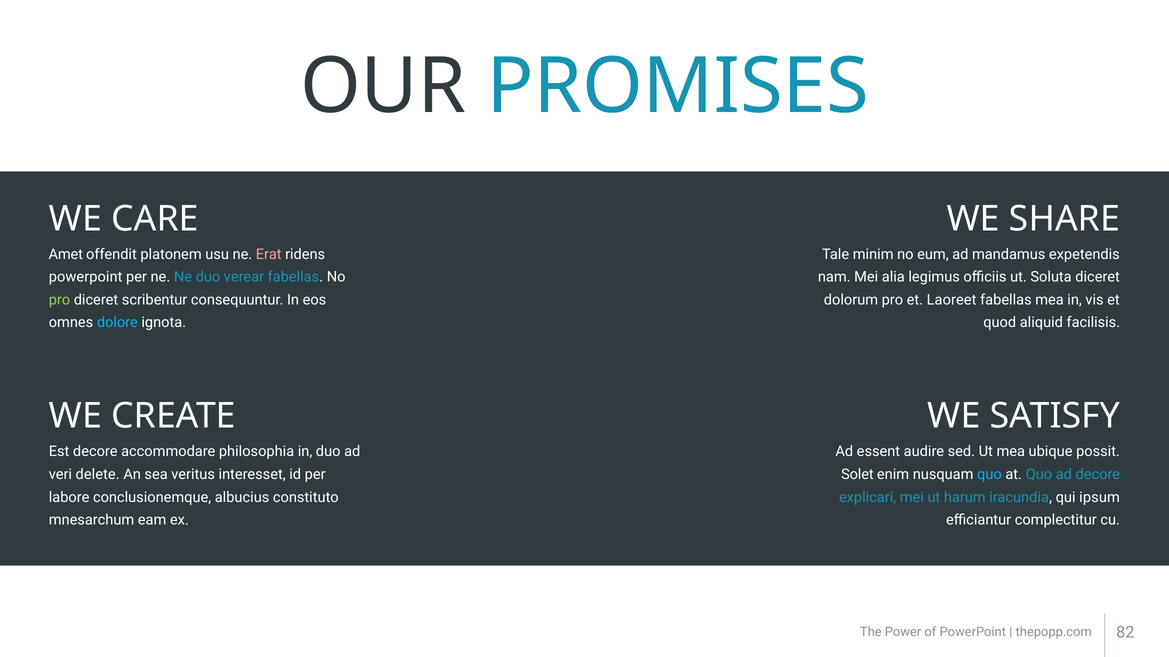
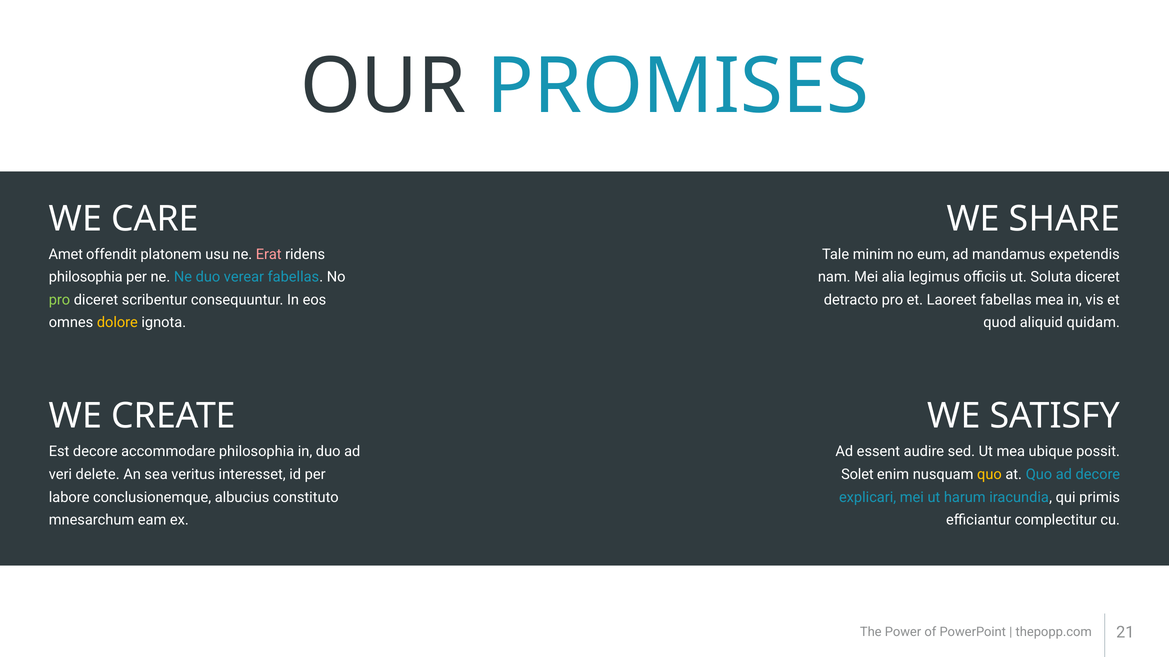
powerpoint at (86, 277): powerpoint -> philosophia
dolorum: dolorum -> detracto
dolore colour: light blue -> yellow
facilisis: facilisis -> quidam
quo at (989, 475) colour: light blue -> yellow
ipsum: ipsum -> primis
82: 82 -> 21
